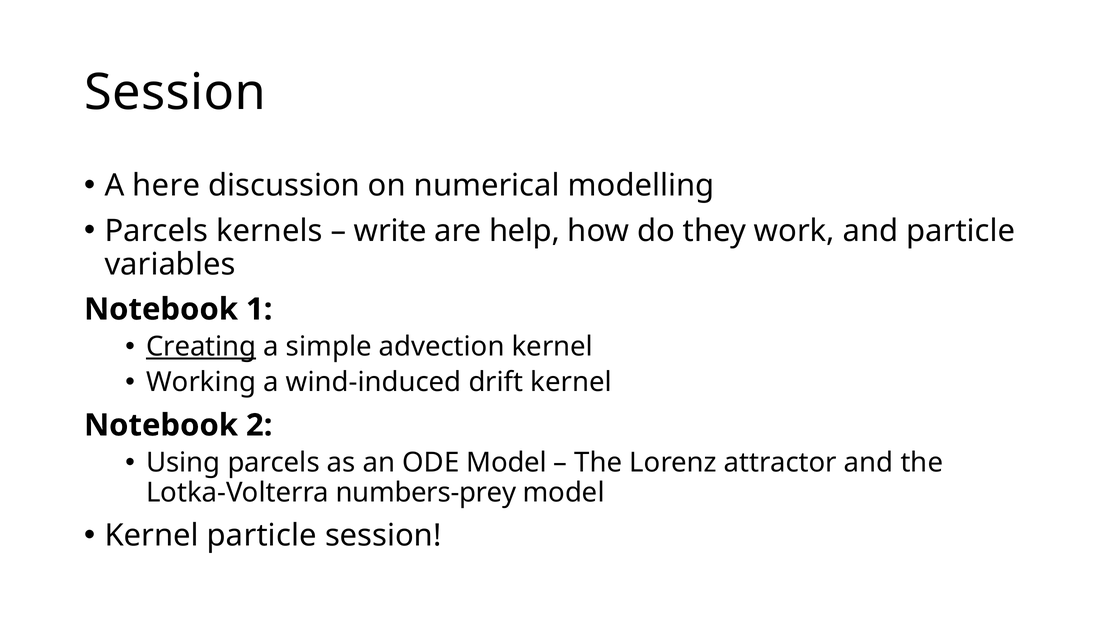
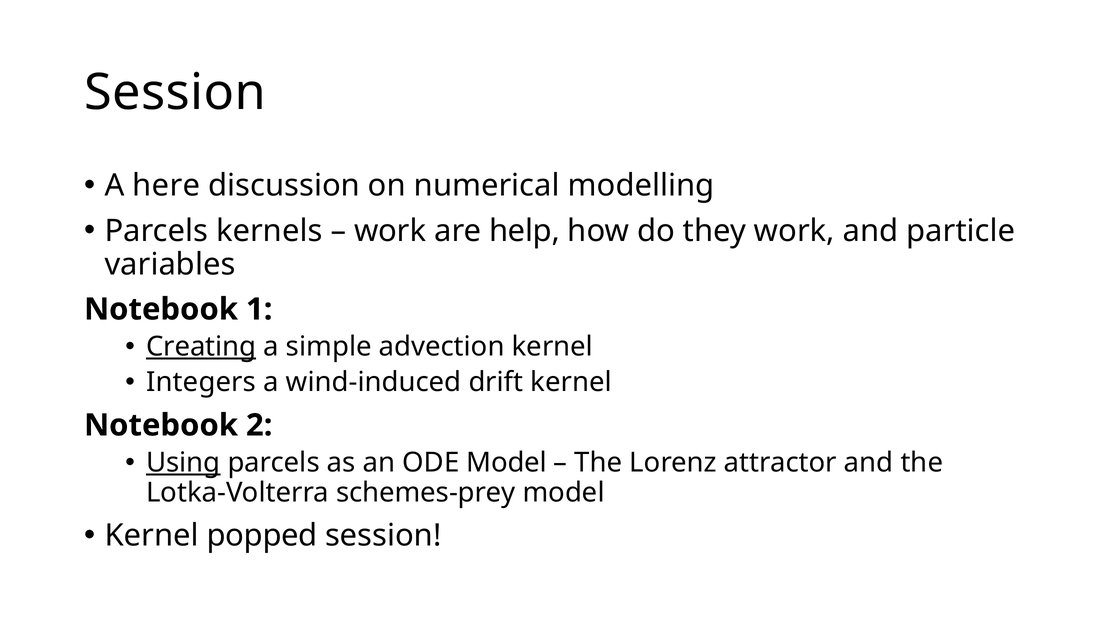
write at (390, 231): write -> work
Working: Working -> Integers
Using underline: none -> present
numbers-prey: numbers-prey -> schemes-prey
Kernel particle: particle -> popped
